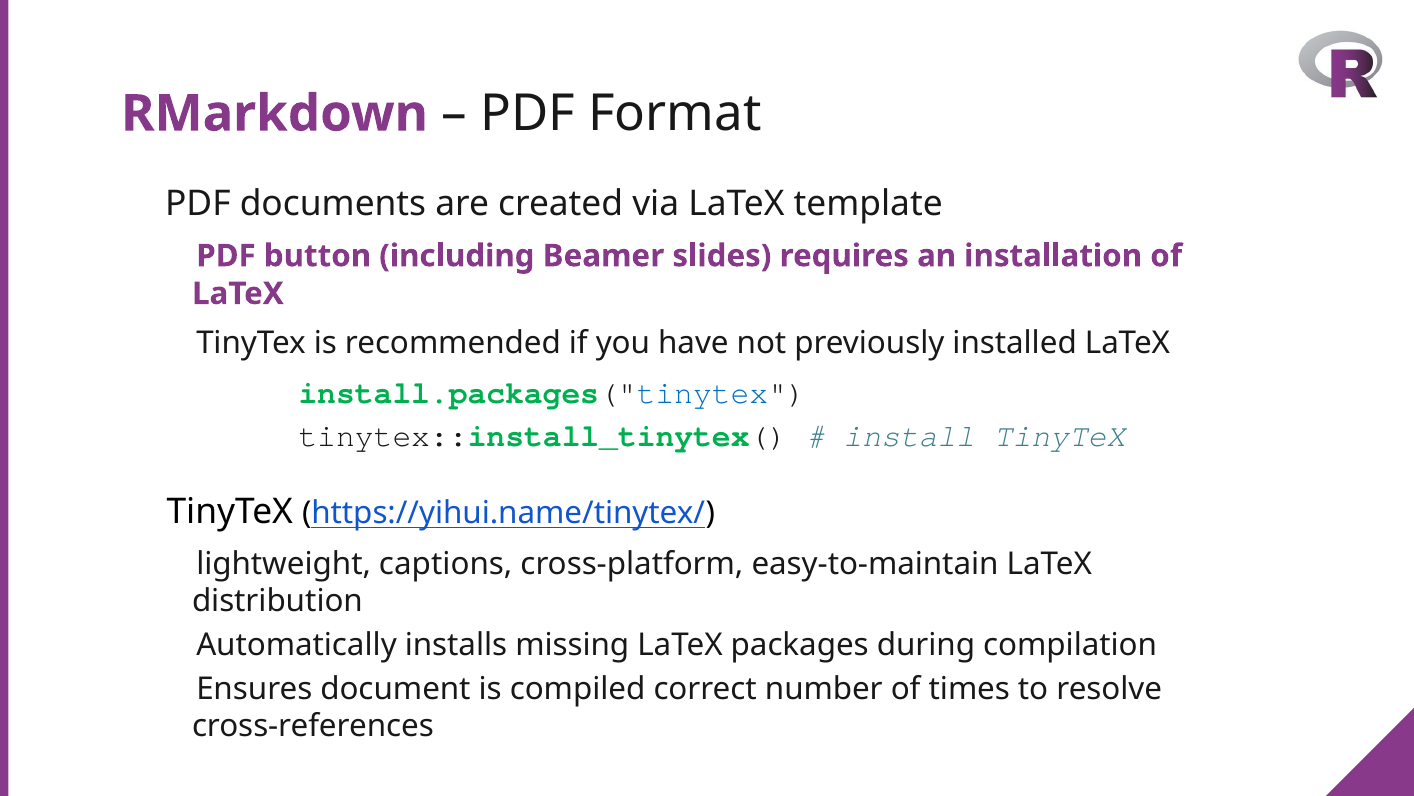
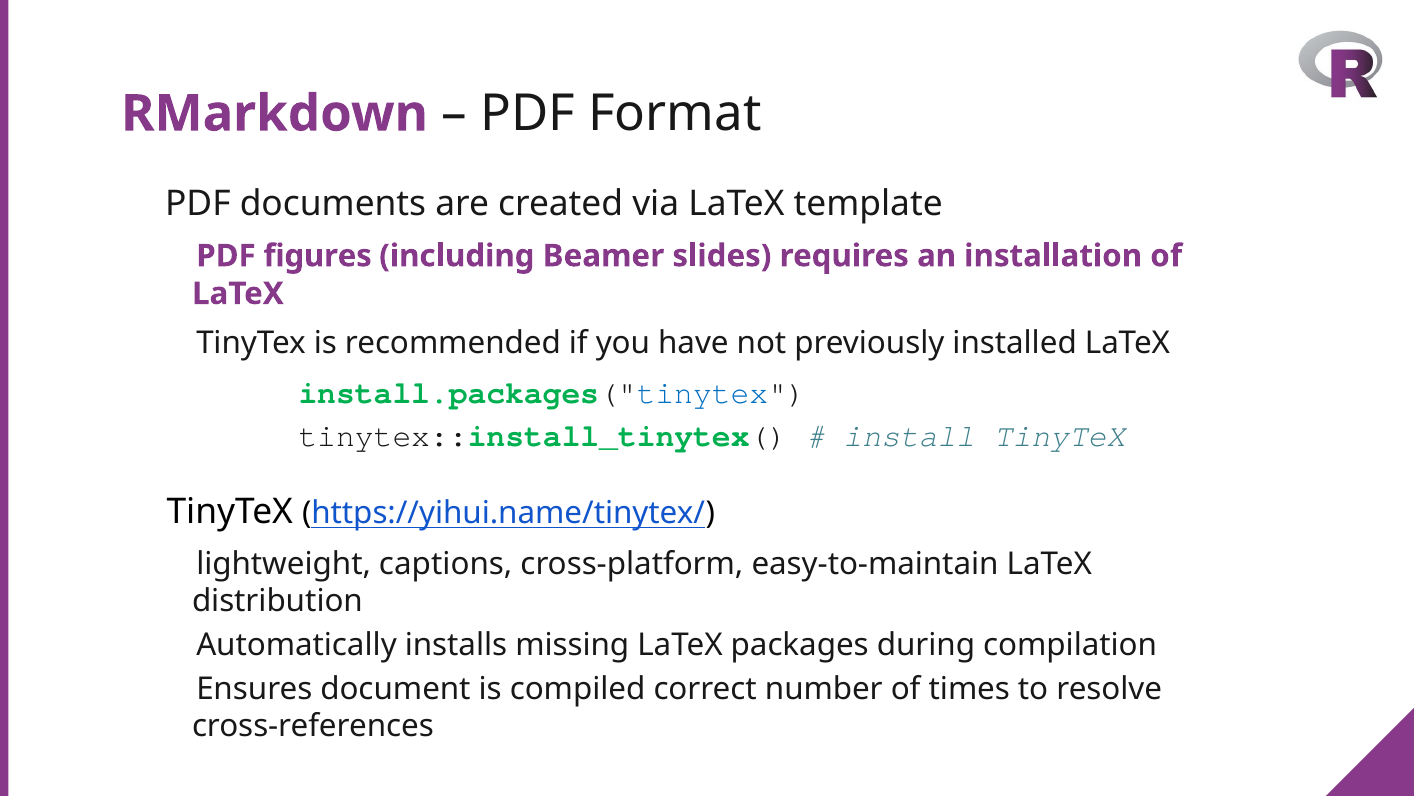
button: button -> figures
